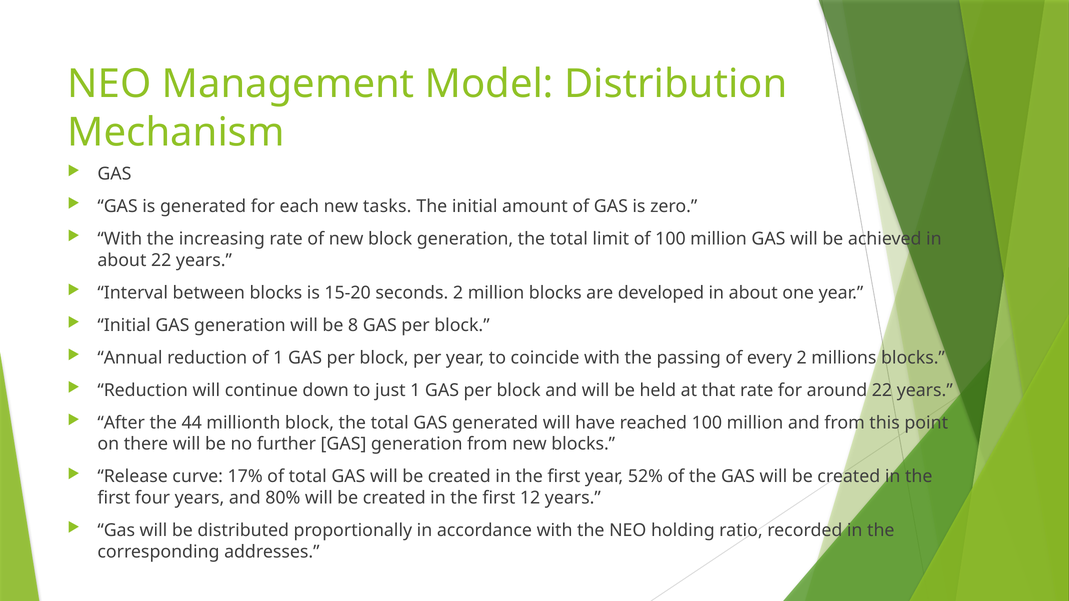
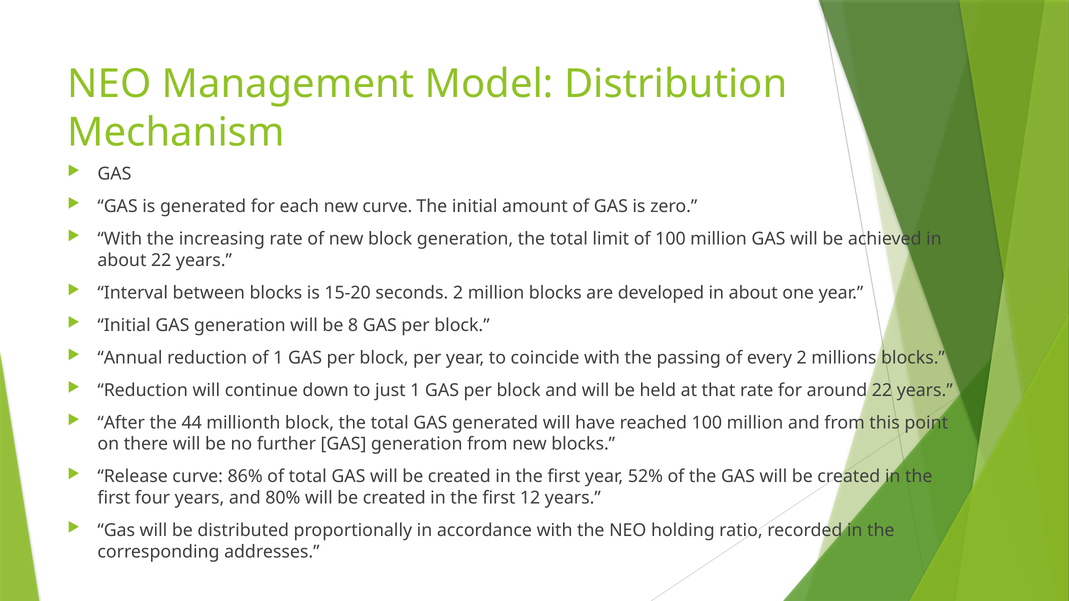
new tasks: tasks -> curve
17%: 17% -> 86%
